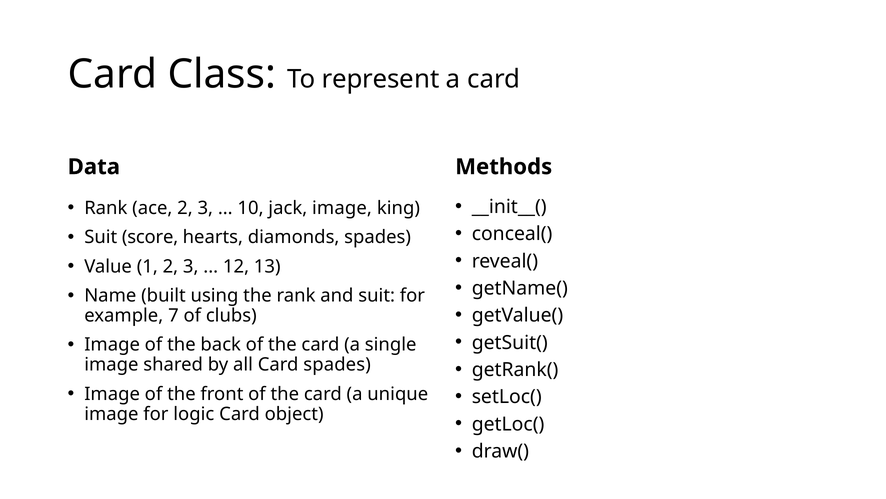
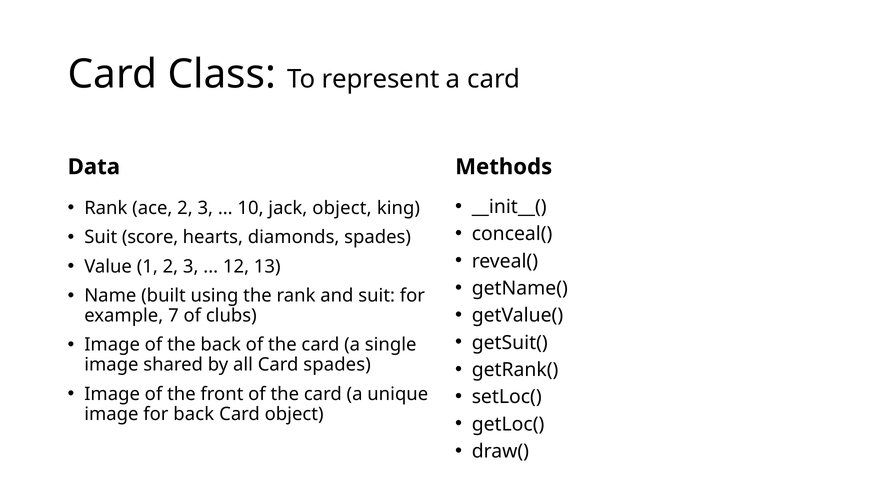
jack image: image -> object
for logic: logic -> back
